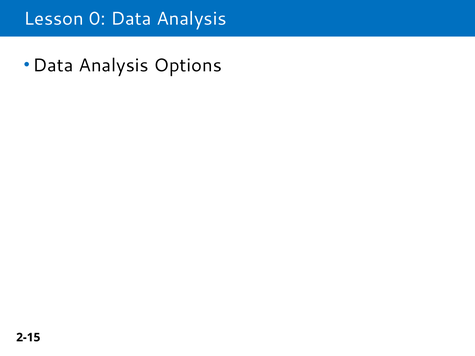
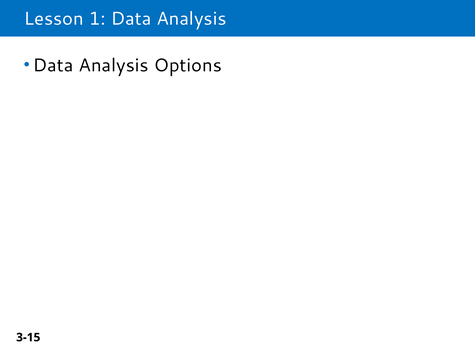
0: 0 -> 1
2-15: 2-15 -> 3-15
